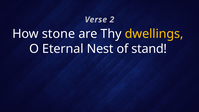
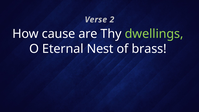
stone: stone -> cause
dwellings colour: yellow -> light green
stand: stand -> brass
